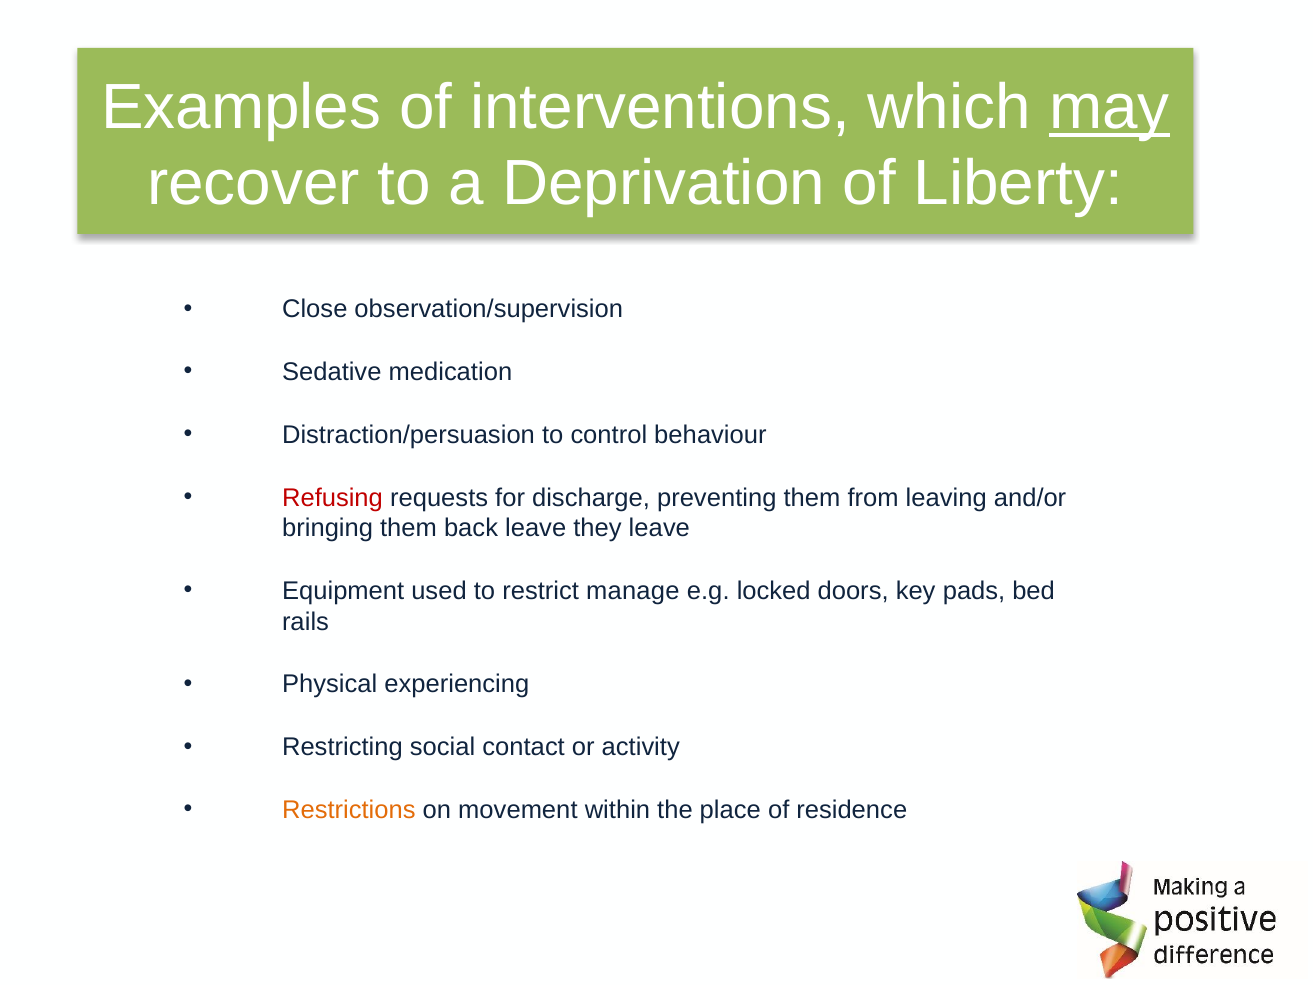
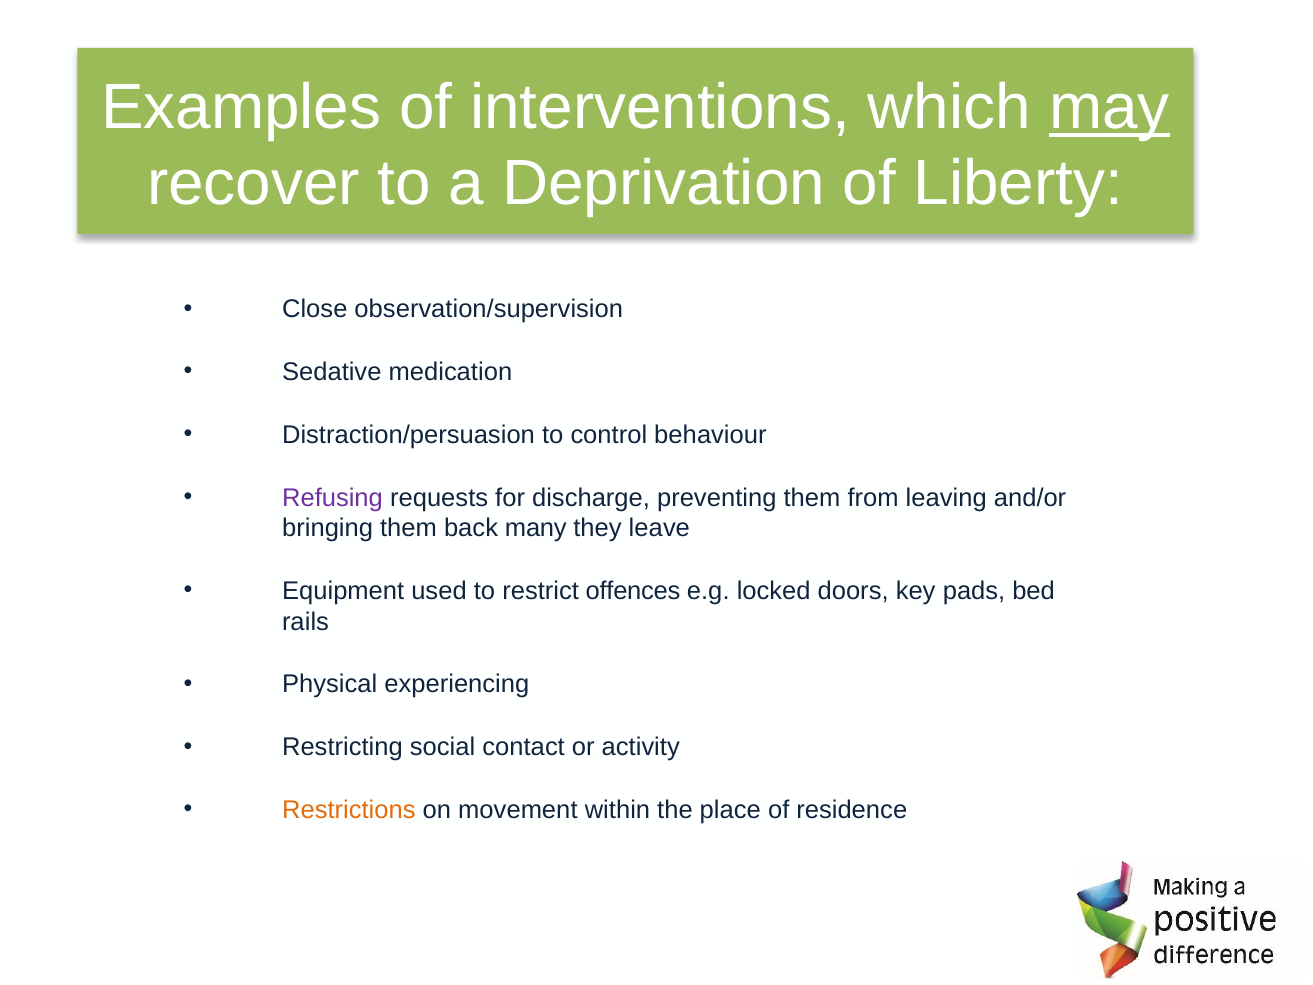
Refusing colour: red -> purple
back leave: leave -> many
manage: manage -> offences
